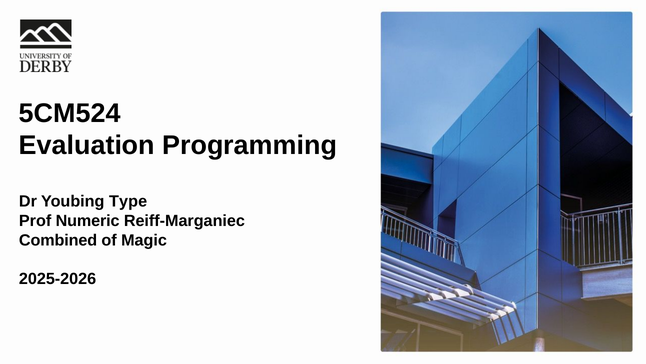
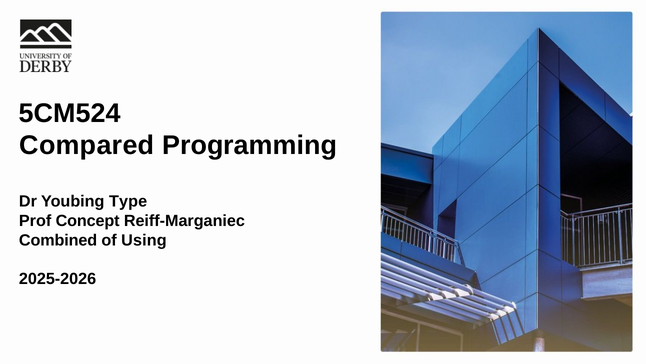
Evaluation: Evaluation -> Compared
Numeric: Numeric -> Concept
Magic: Magic -> Using
